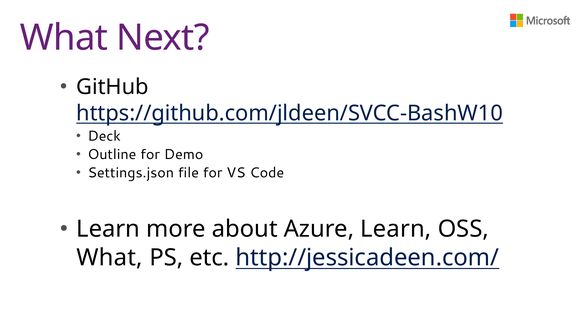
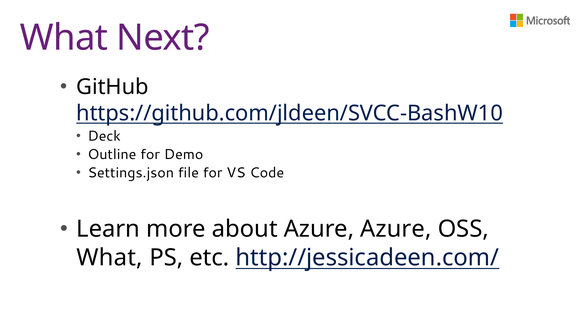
Azure Learn: Learn -> Azure
